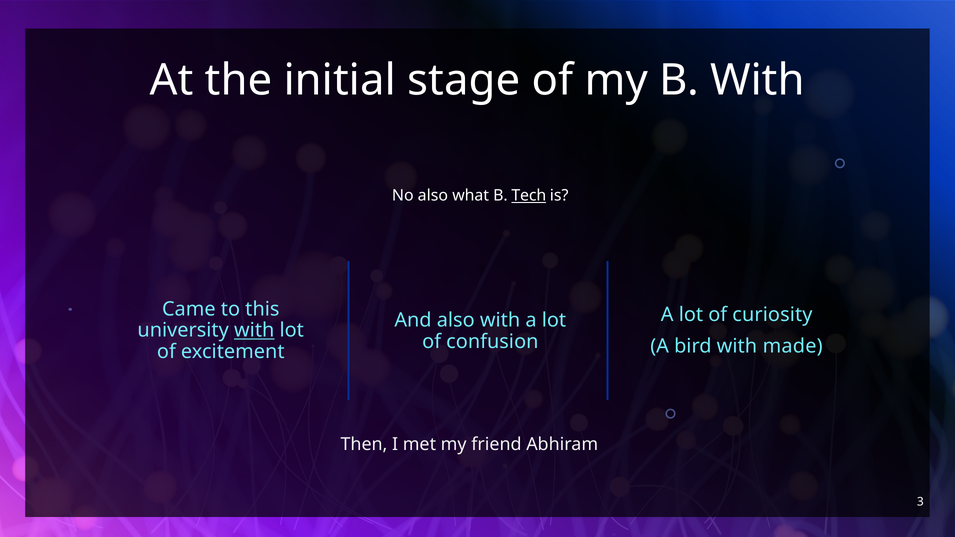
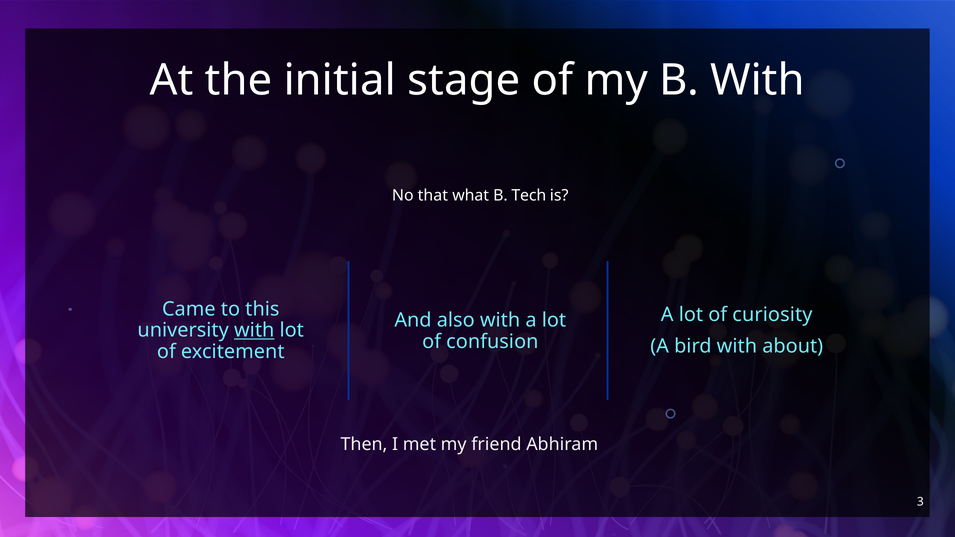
No also: also -> that
Tech underline: present -> none
made: made -> about
